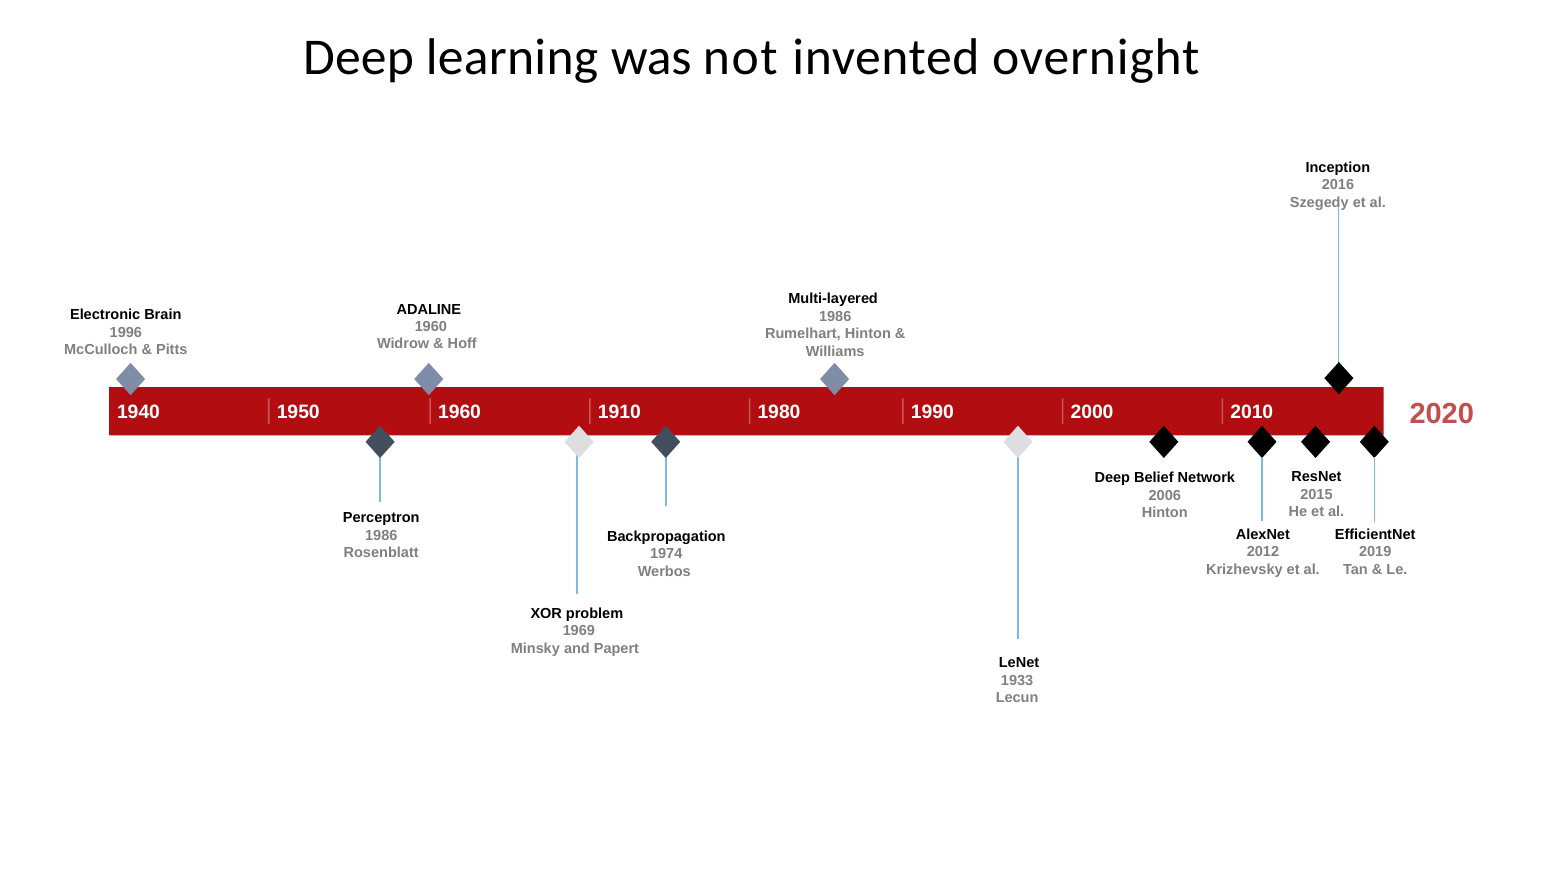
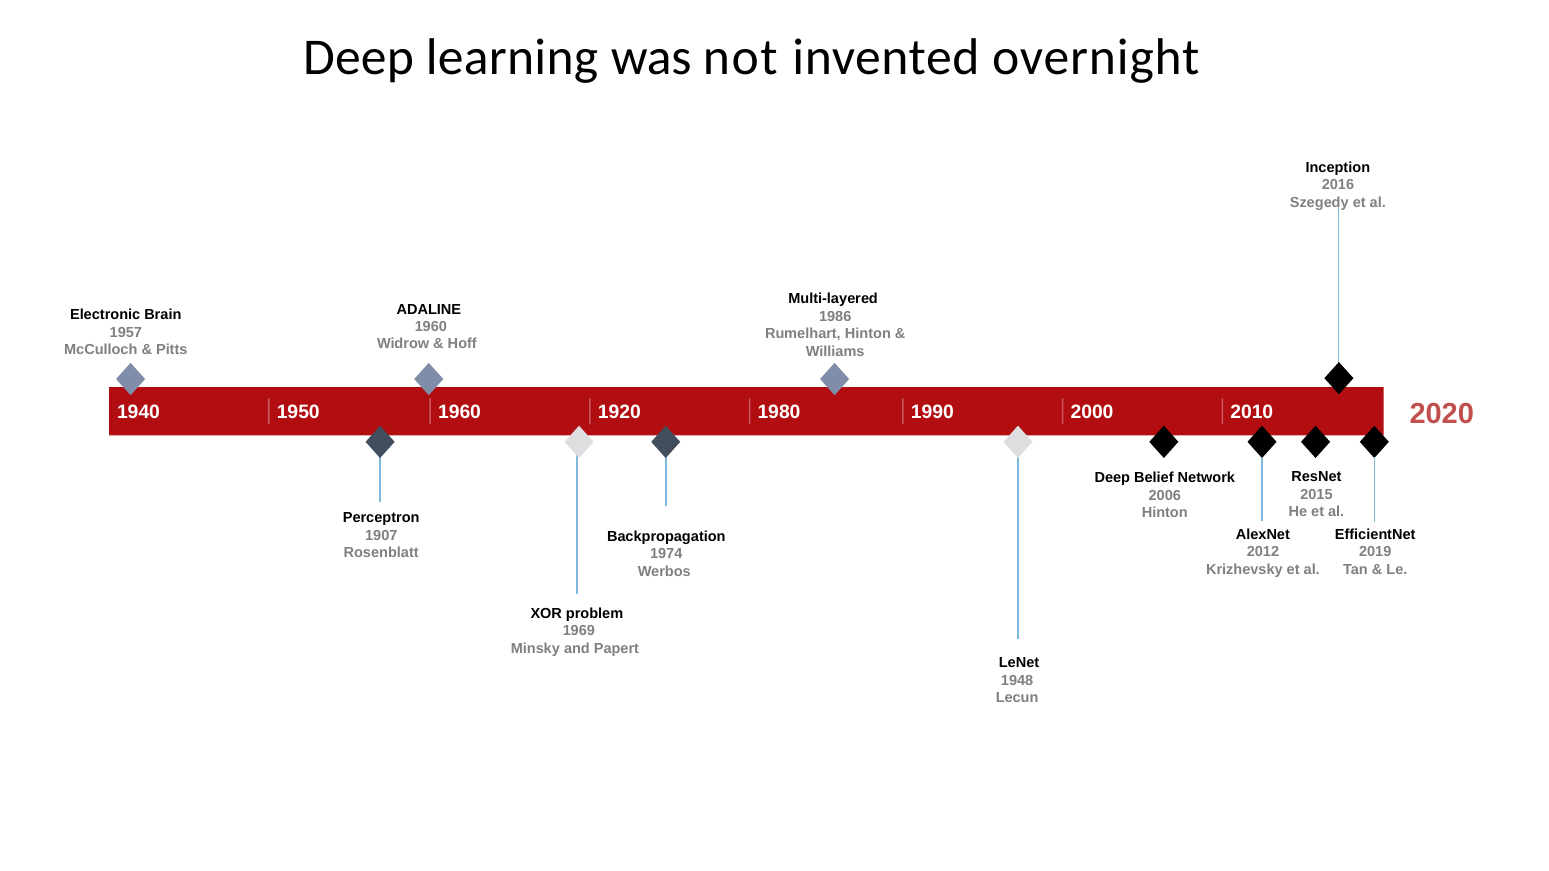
1996: 1996 -> 1957
1910: 1910 -> 1920
1986 at (381, 536): 1986 -> 1907
1933: 1933 -> 1948
